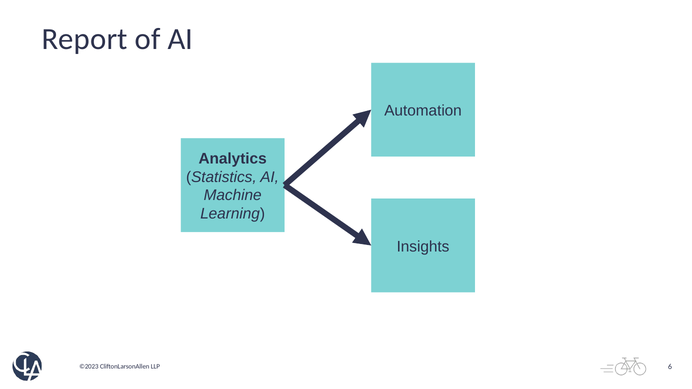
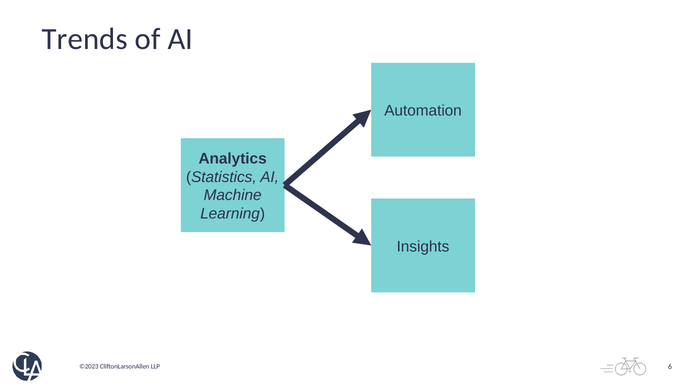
Report: Report -> Trends
